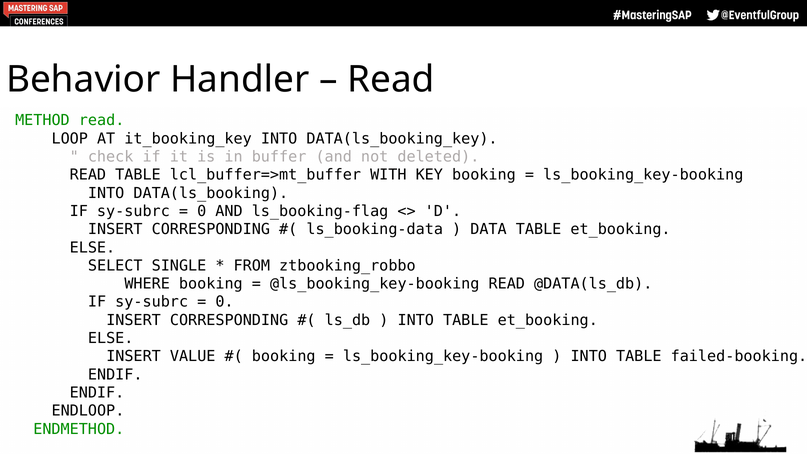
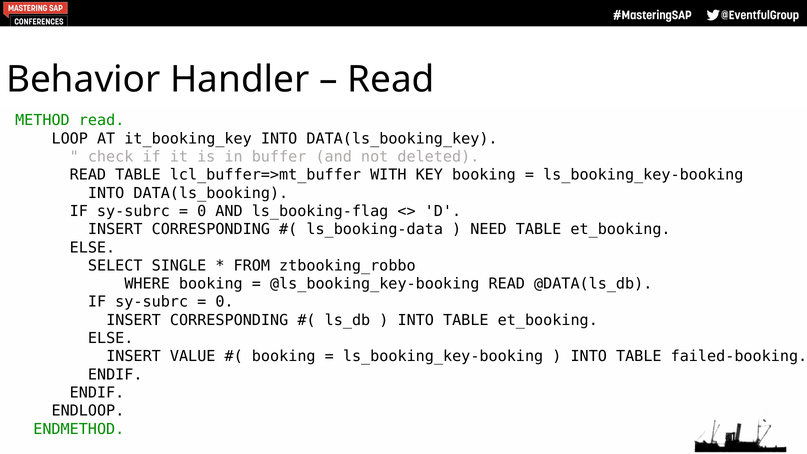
DATA: DATA -> NEED
